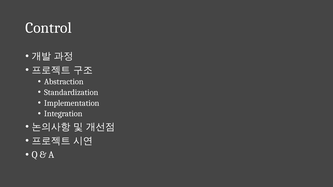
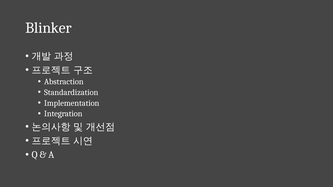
Control: Control -> Blinker
